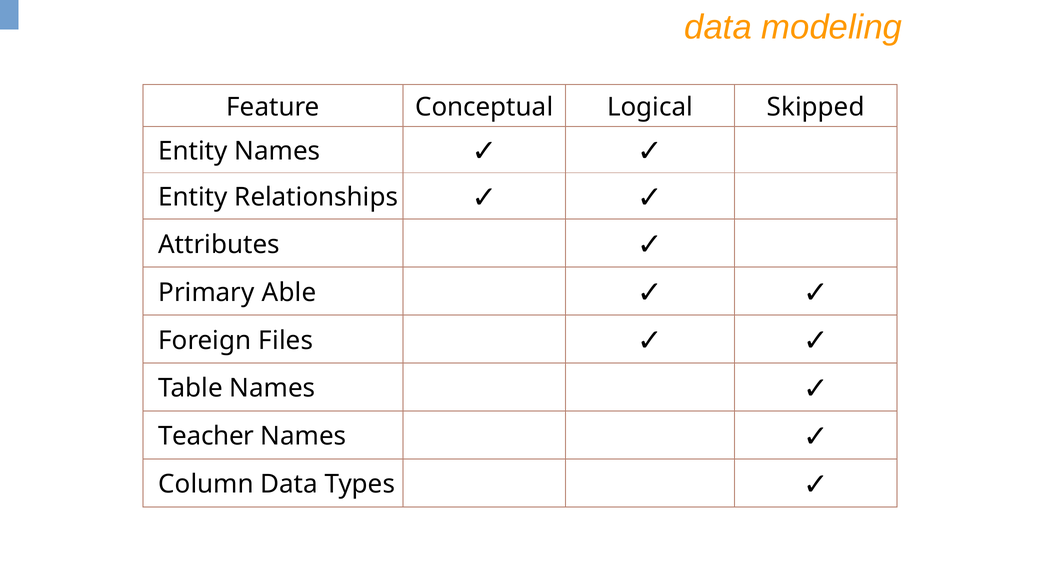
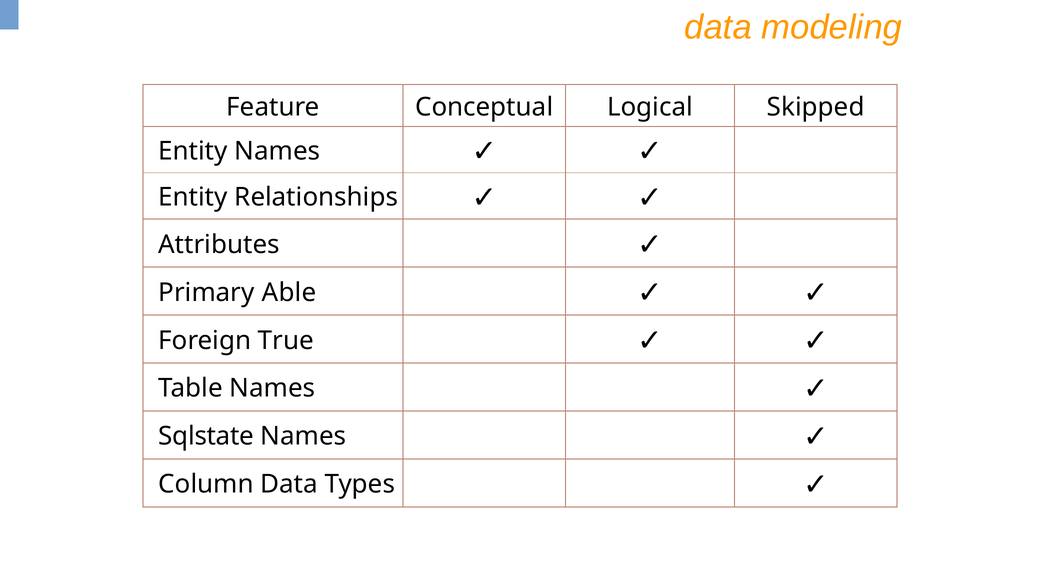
Files: Files -> True
Teacher: Teacher -> Sqlstate
